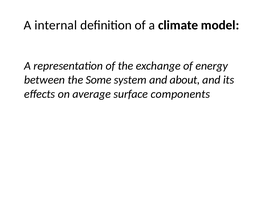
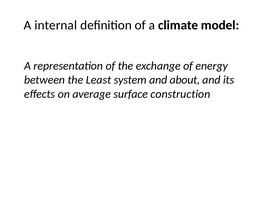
Some: Some -> Least
components: components -> construction
